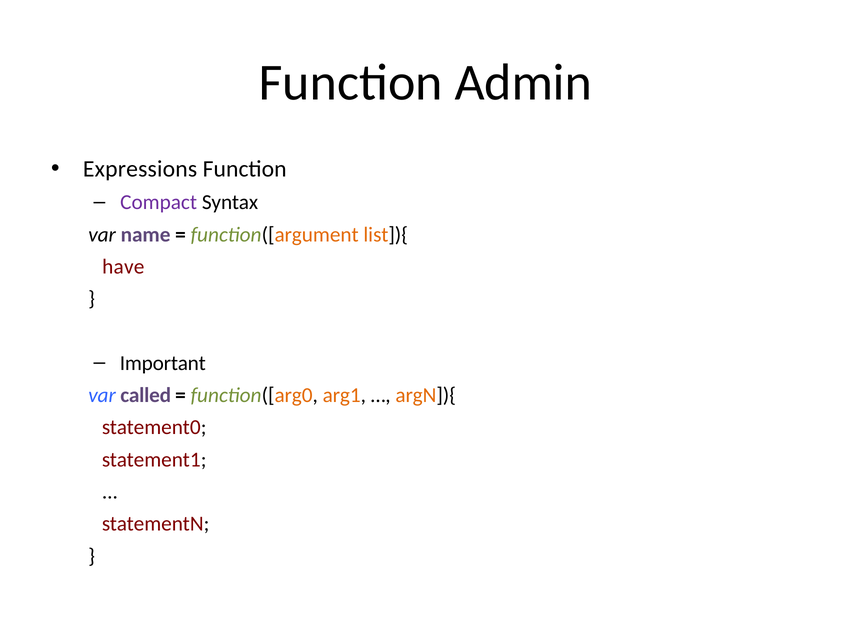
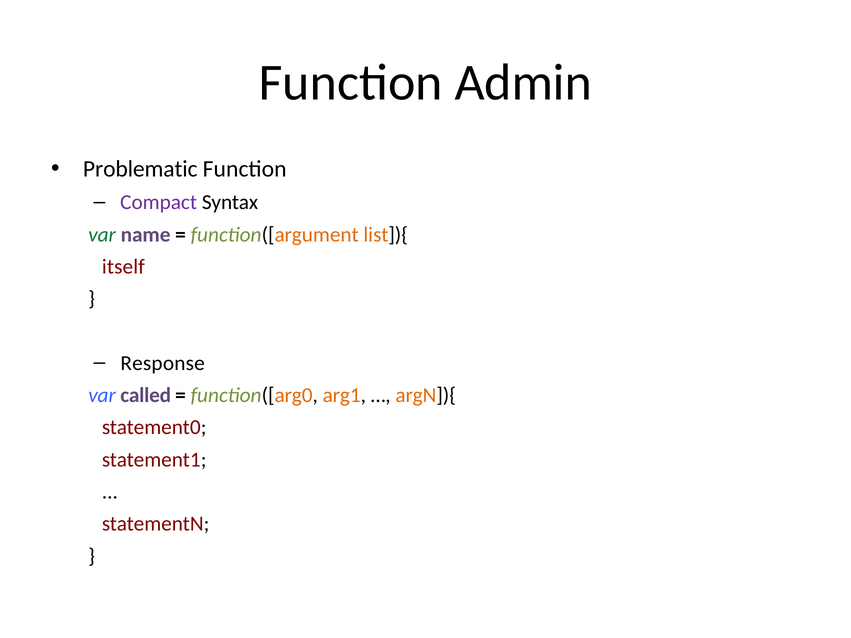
Expressions: Expressions -> Problematic
var at (102, 235) colour: black -> green
have: have -> itself
Important: Important -> Response
